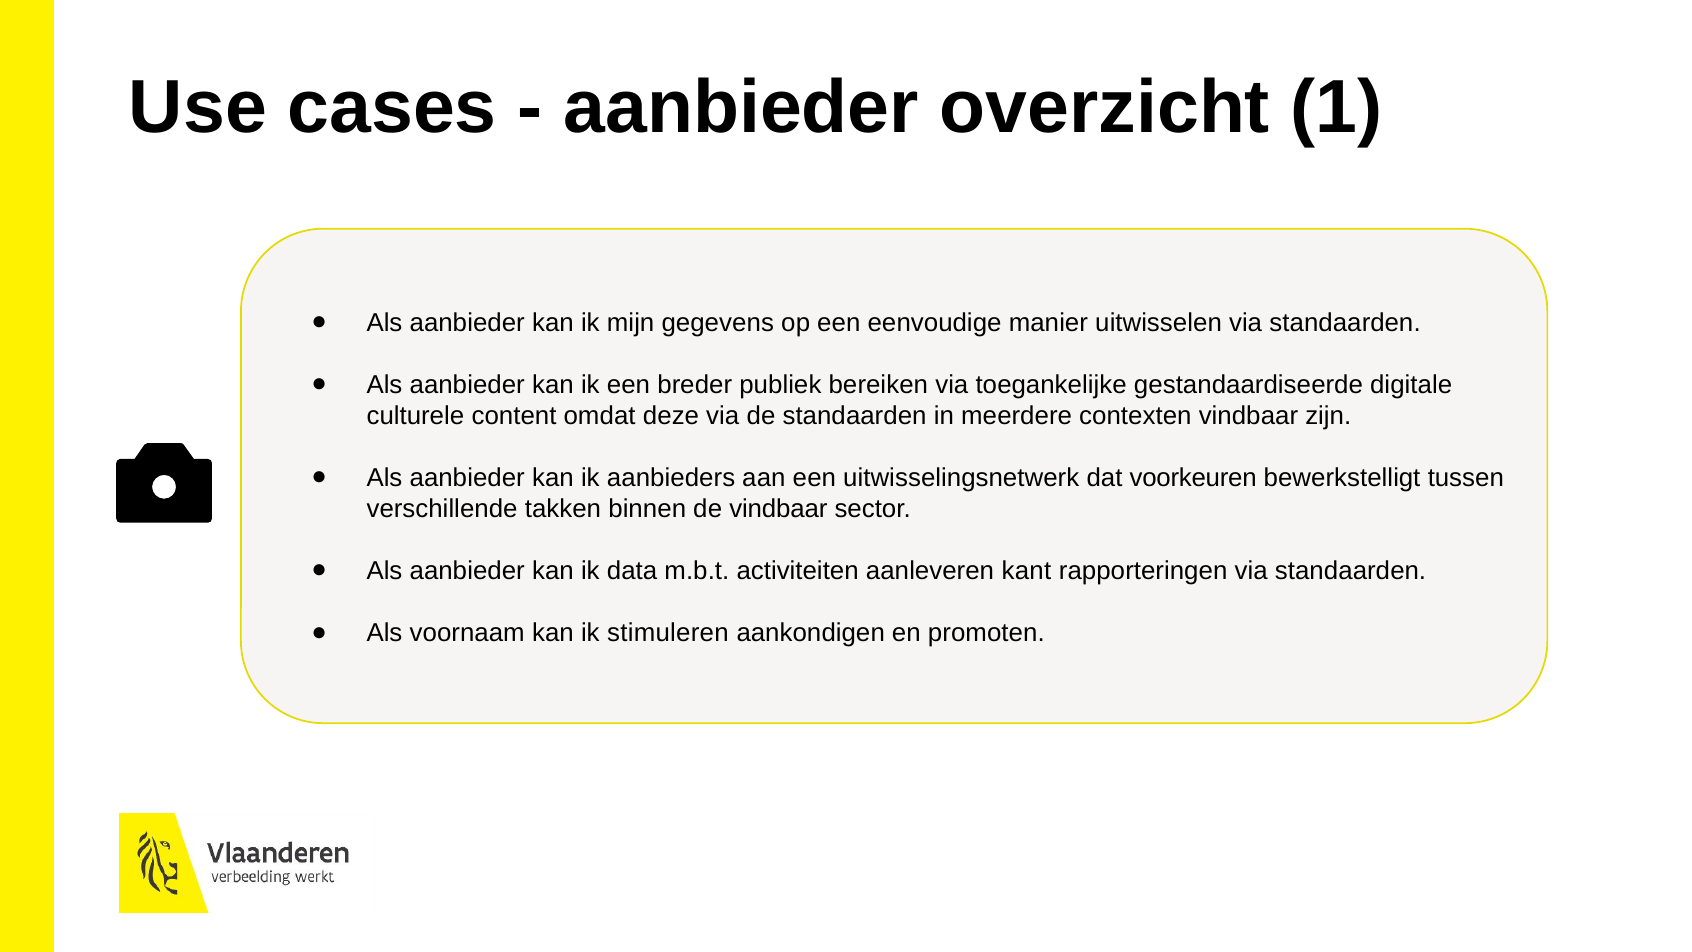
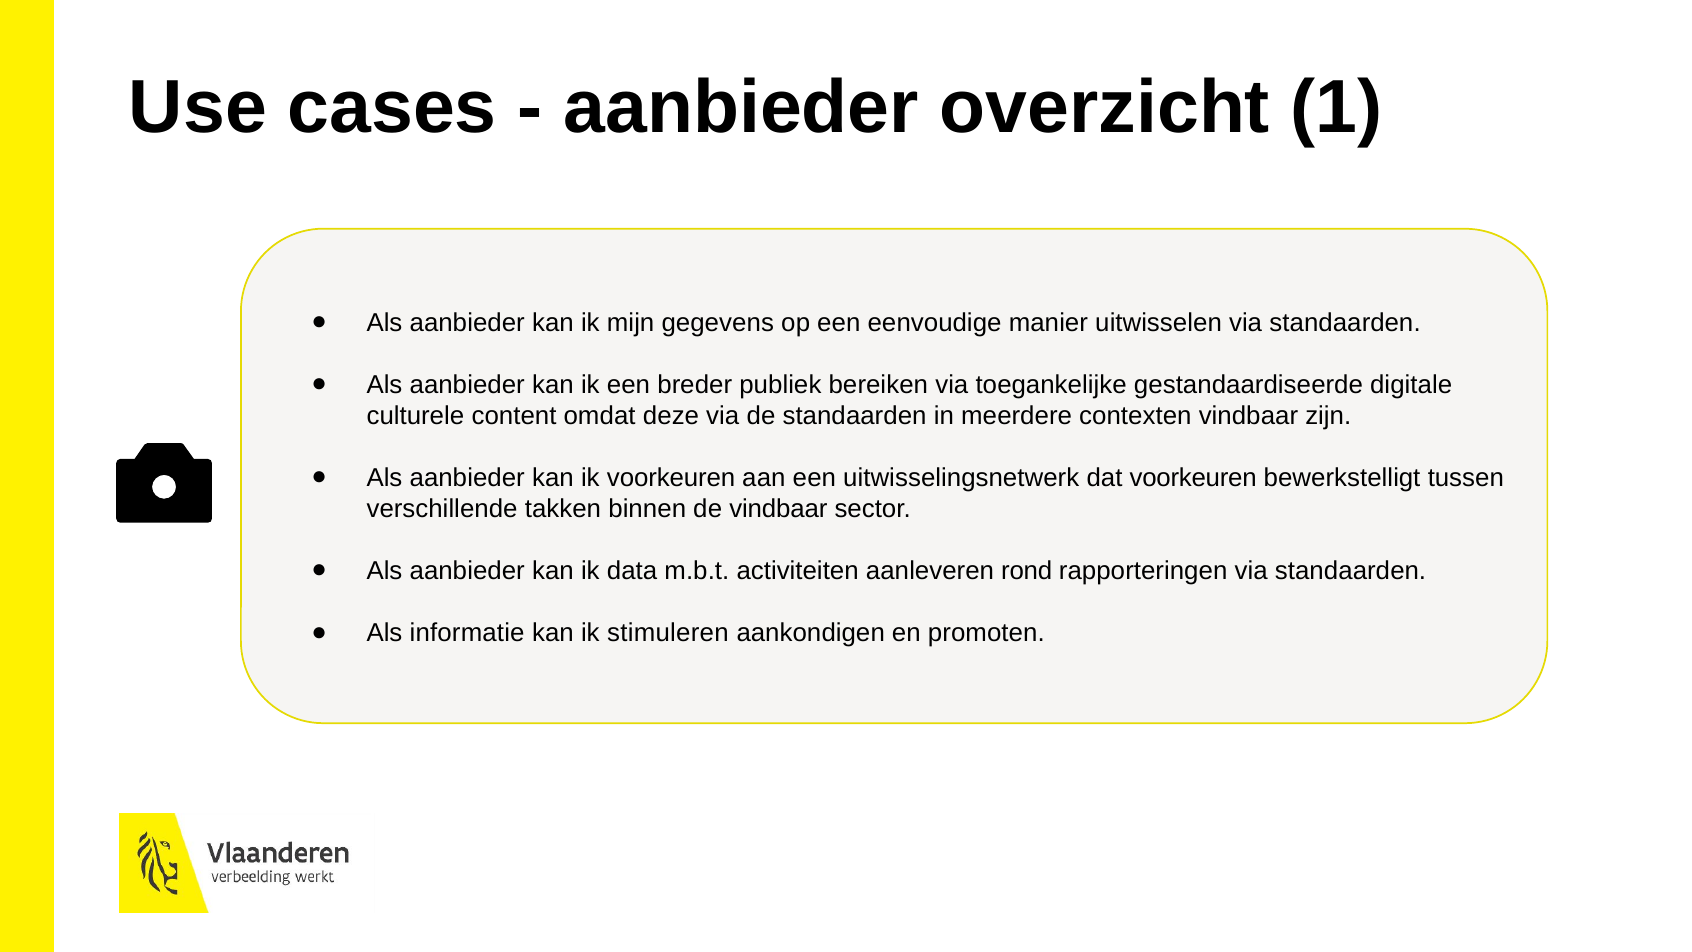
ik aanbieders: aanbieders -> voorkeuren
kant: kant -> rond
voornaam: voornaam -> informatie
